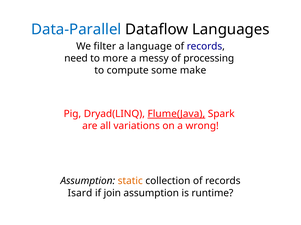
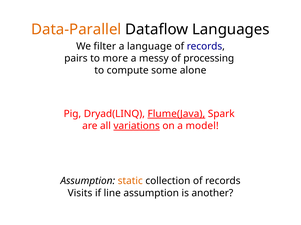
Data-Parallel colour: blue -> orange
need: need -> pairs
make: make -> alone
variations underline: none -> present
wrong: wrong -> model
Isard: Isard -> Visits
join: join -> line
runtime: runtime -> another
